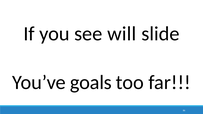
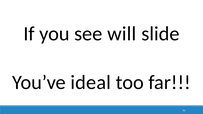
goals: goals -> ideal
